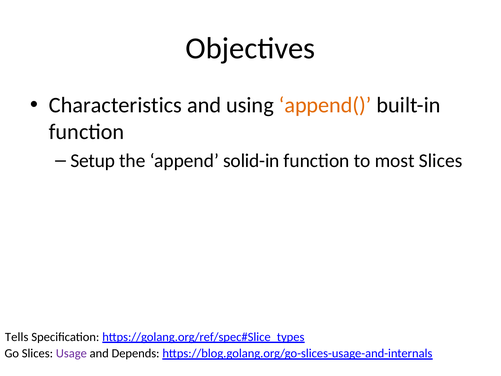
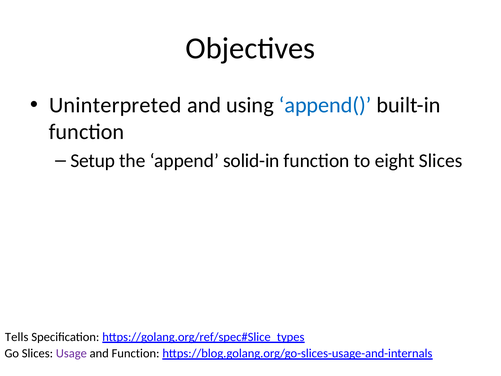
Characteristics: Characteristics -> Uninterpreted
append( colour: orange -> blue
most: most -> eight
and Depends: Depends -> Function
